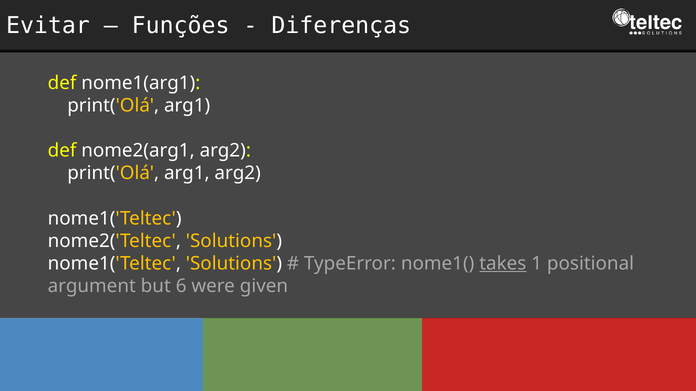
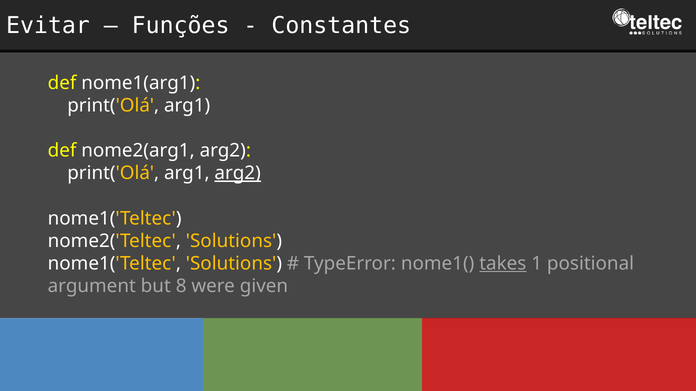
Diferenças: Diferenças -> Constantes
arg2 at (238, 173) underline: none -> present
6: 6 -> 8
